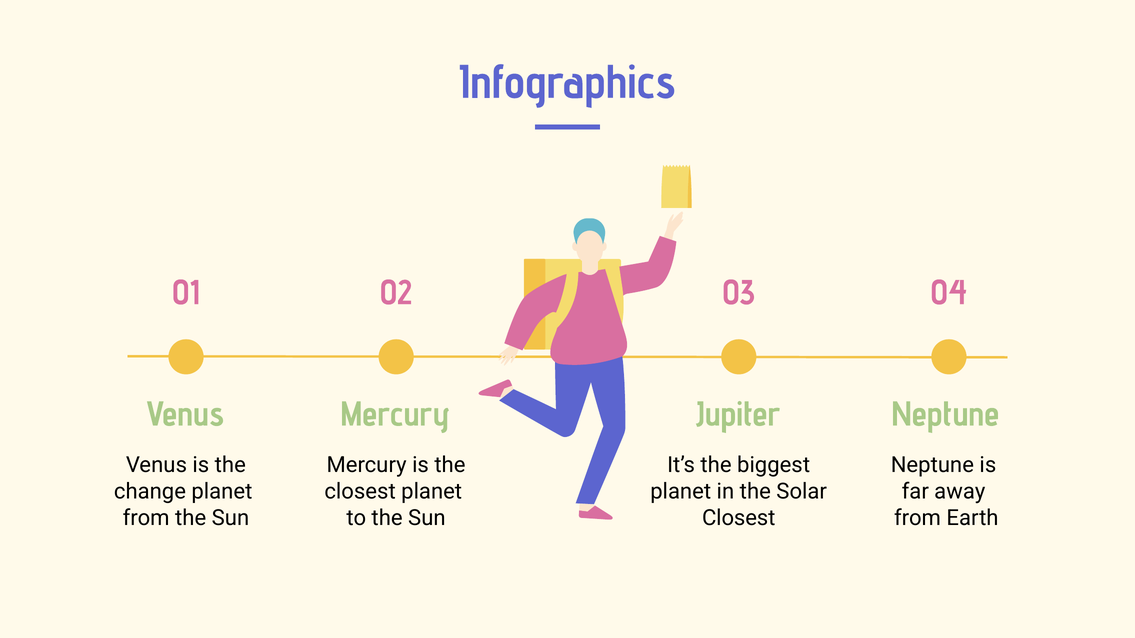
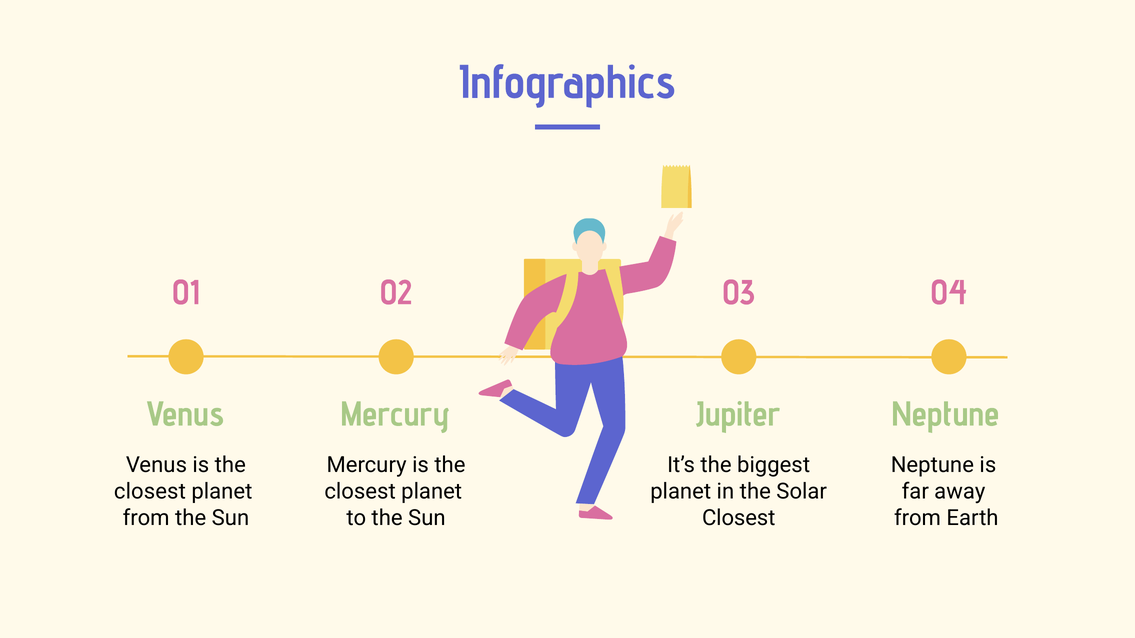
change at (150, 492): change -> closest
